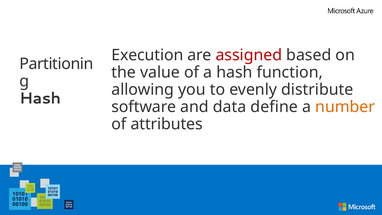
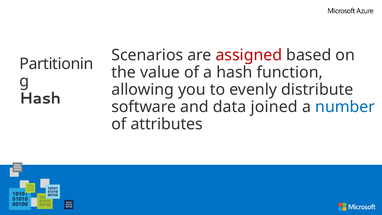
Execution: Execution -> Scenarios
define: define -> joined
number colour: orange -> blue
